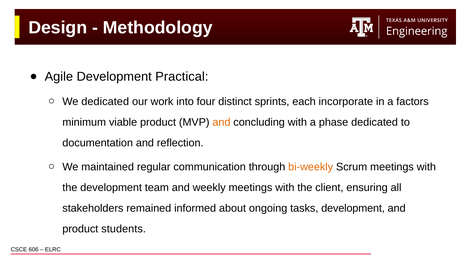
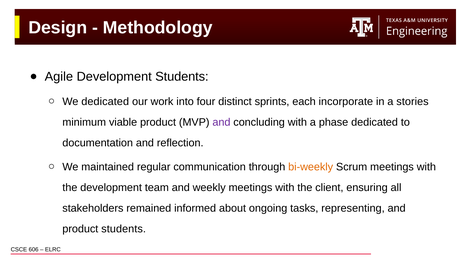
Development Practical: Practical -> Students
factors: factors -> stories
and at (221, 122) colour: orange -> purple
tasks development: development -> representing
